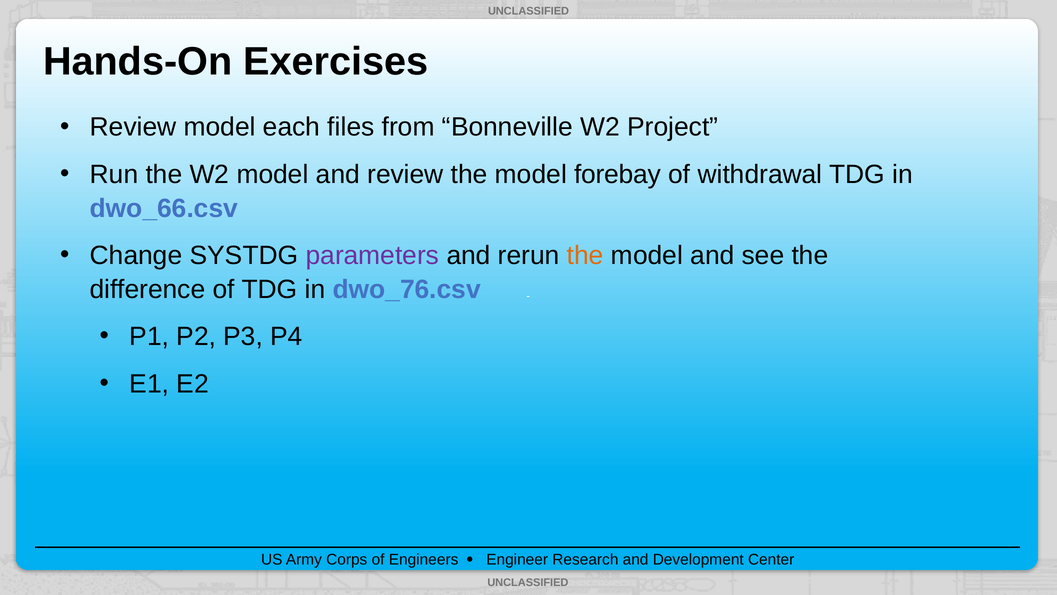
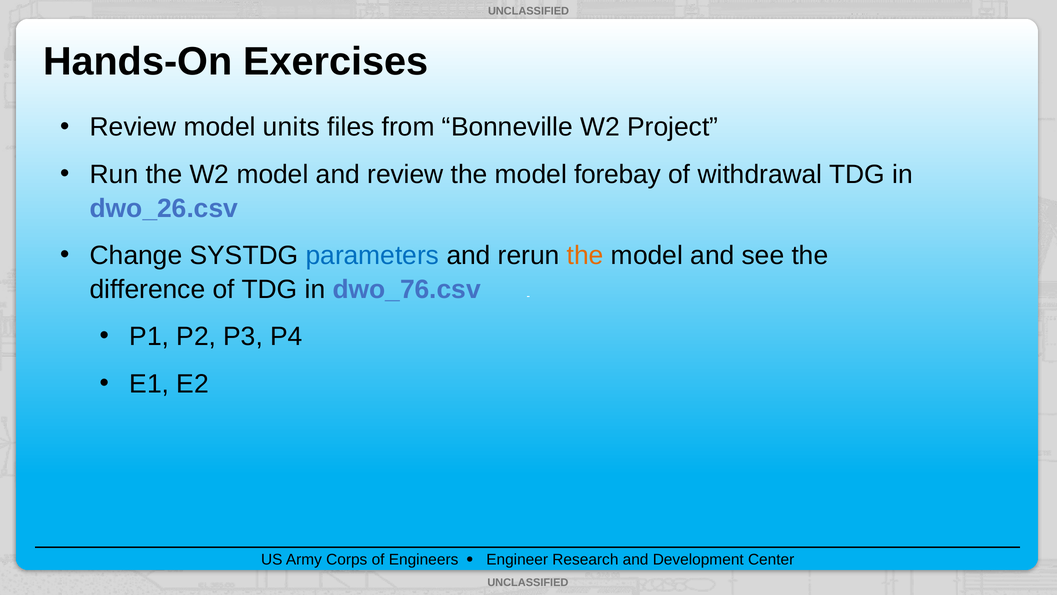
each: each -> units
dwo_66.csv: dwo_66.csv -> dwo_26.csv
parameters colour: purple -> blue
